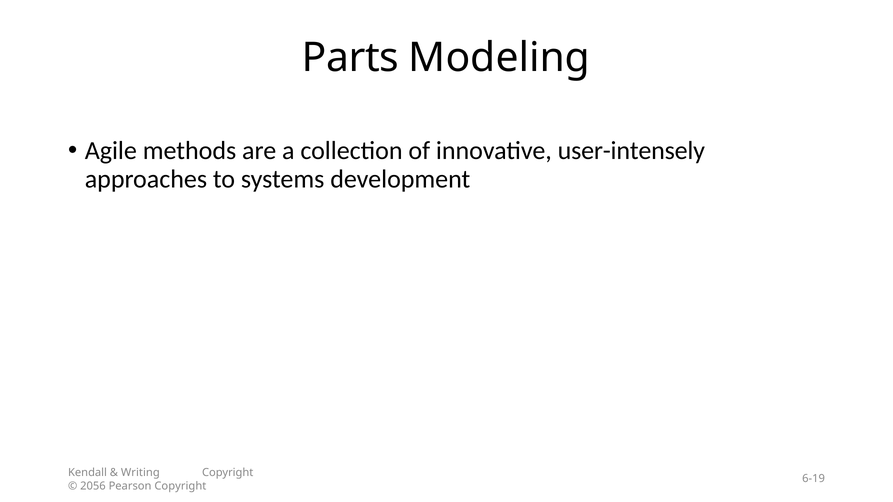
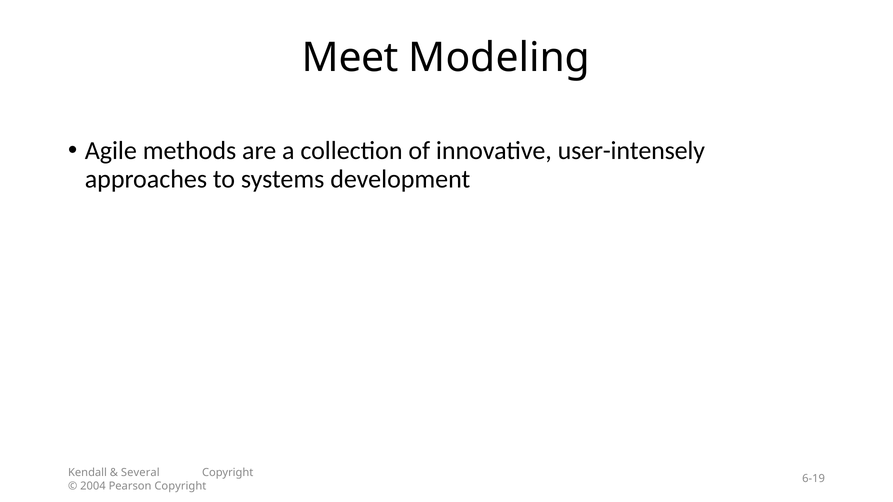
Parts: Parts -> Meet
Writing: Writing -> Several
2056: 2056 -> 2004
